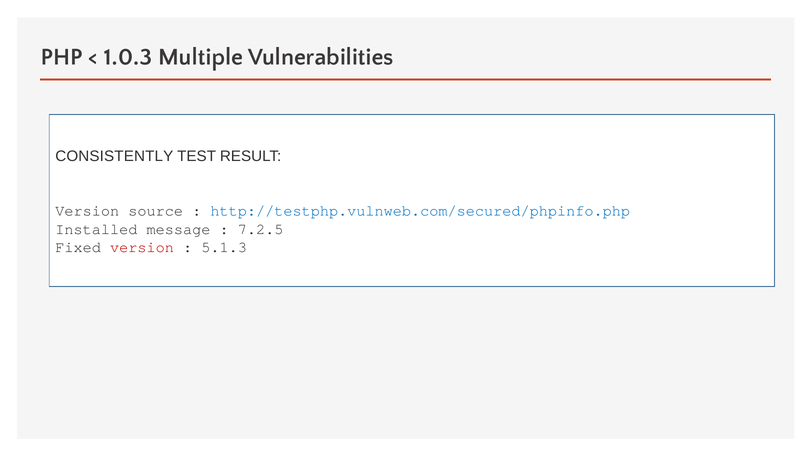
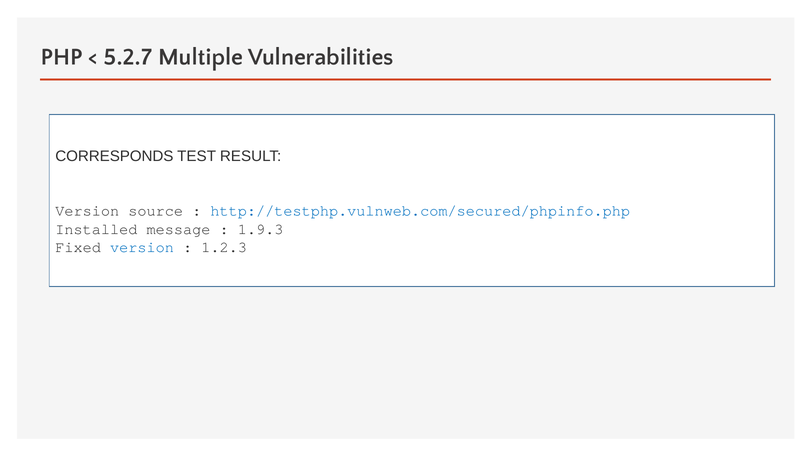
1.0.3: 1.0.3 -> 5.2.7
CONSISTENTLY: CONSISTENTLY -> CORRESPONDS
7.2.5: 7.2.5 -> 1.9.3
version at (142, 247) colour: red -> blue
5.1.3: 5.1.3 -> 1.2.3
